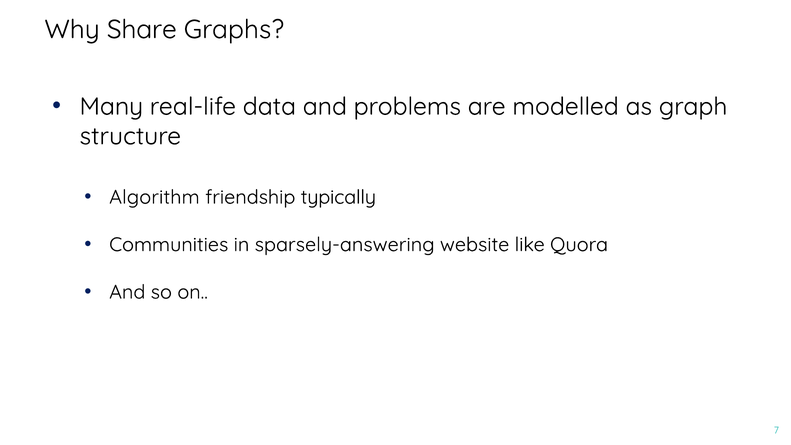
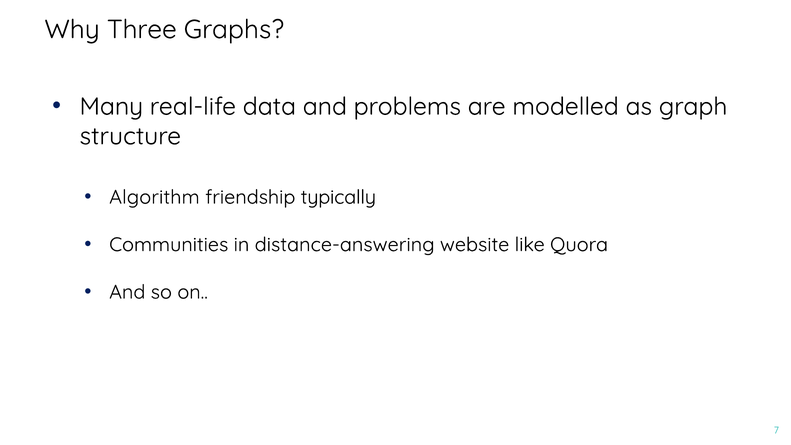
Share: Share -> Three
sparsely-answering: sparsely-answering -> distance-answering
